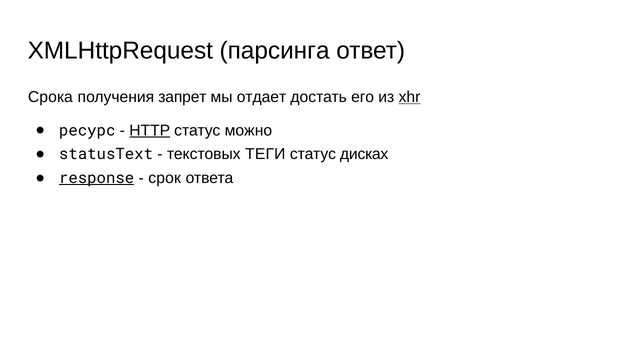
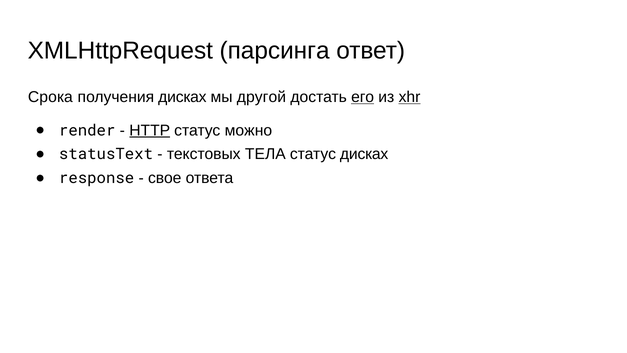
получения запрет: запрет -> дисках
отдает: отдает -> другой
его underline: none -> present
ресурс: ресурс -> render
ТЕГИ: ТЕГИ -> ТЕЛА
response underline: present -> none
срок: срок -> свое
